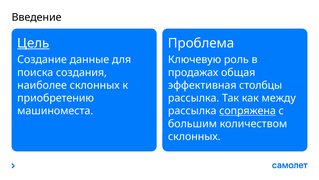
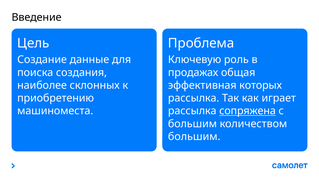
Цель underline: present -> none
столбцы: столбцы -> которых
между: между -> играет
склонных at (194, 136): склонных -> большим
